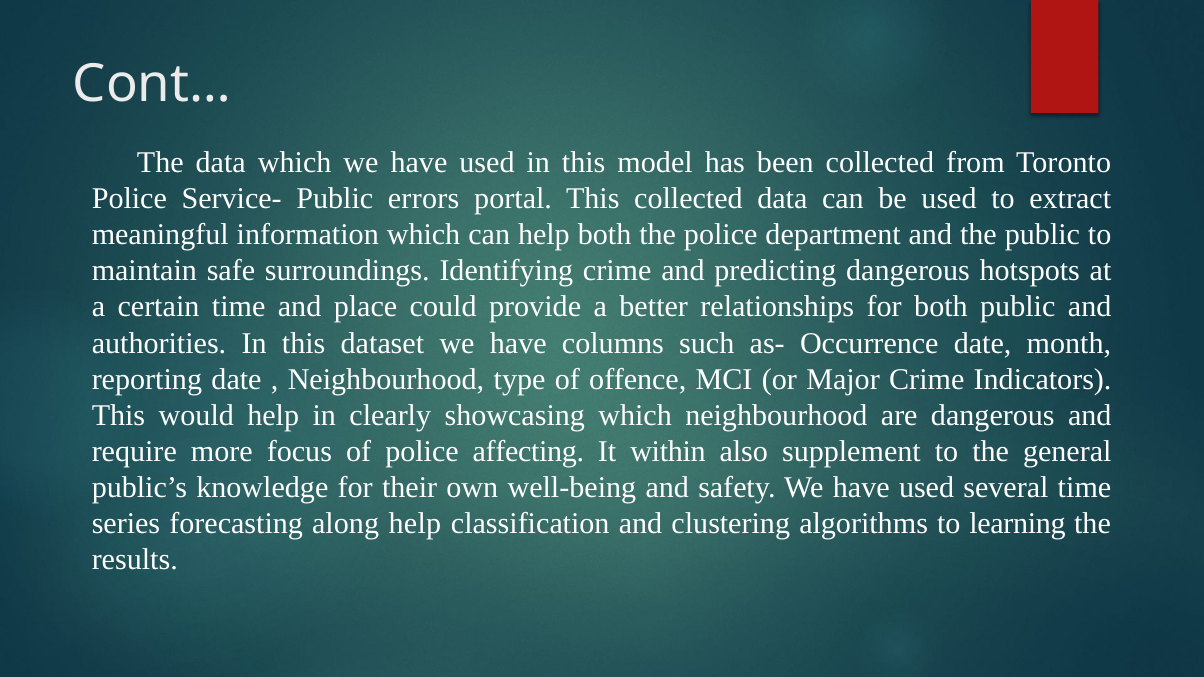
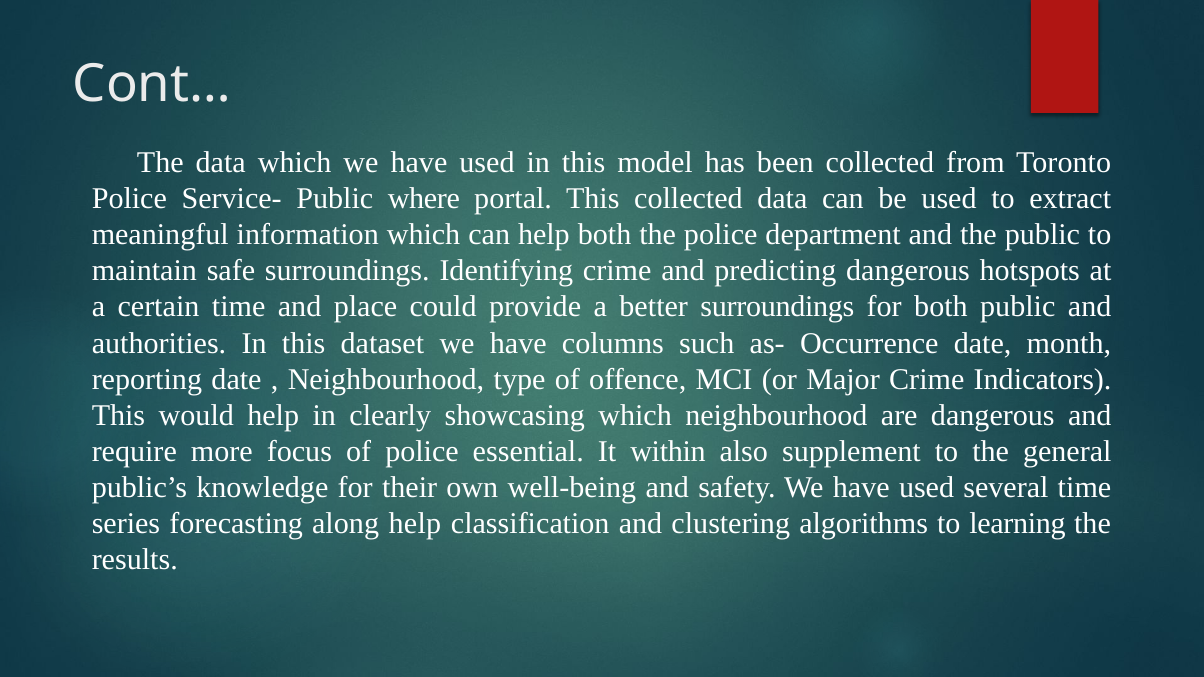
errors: errors -> where
better relationships: relationships -> surroundings
affecting: affecting -> essential
